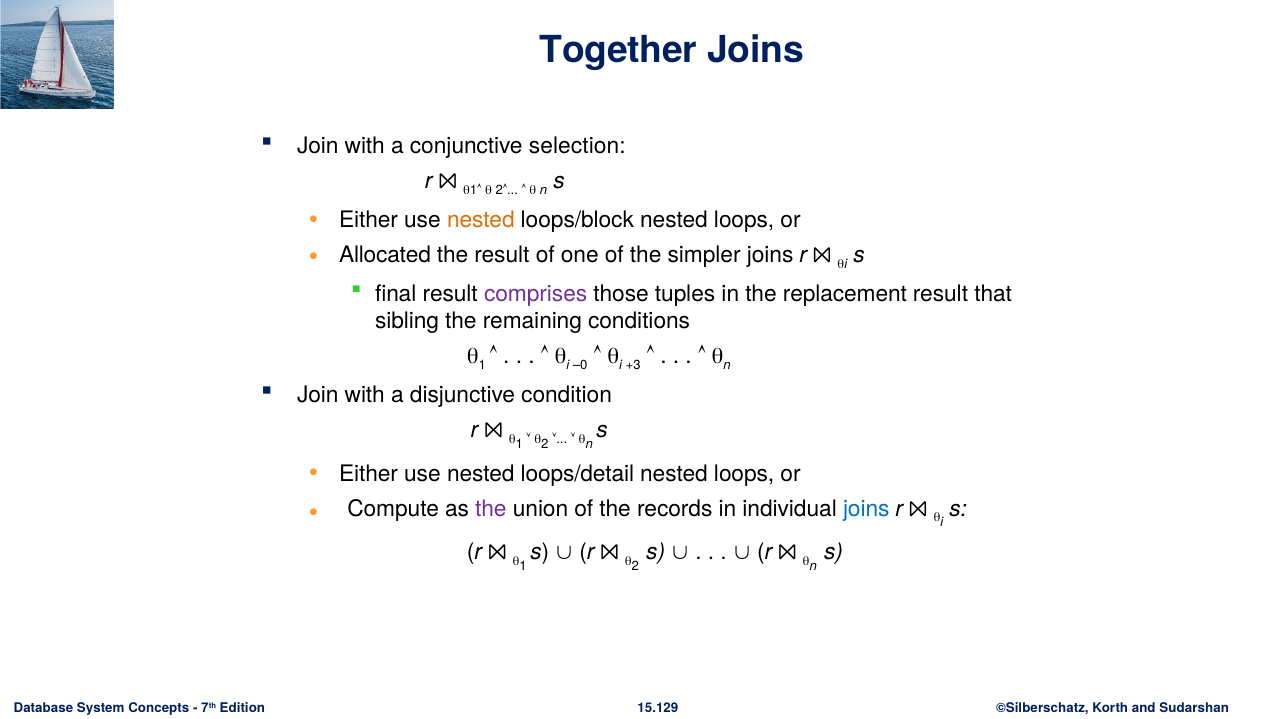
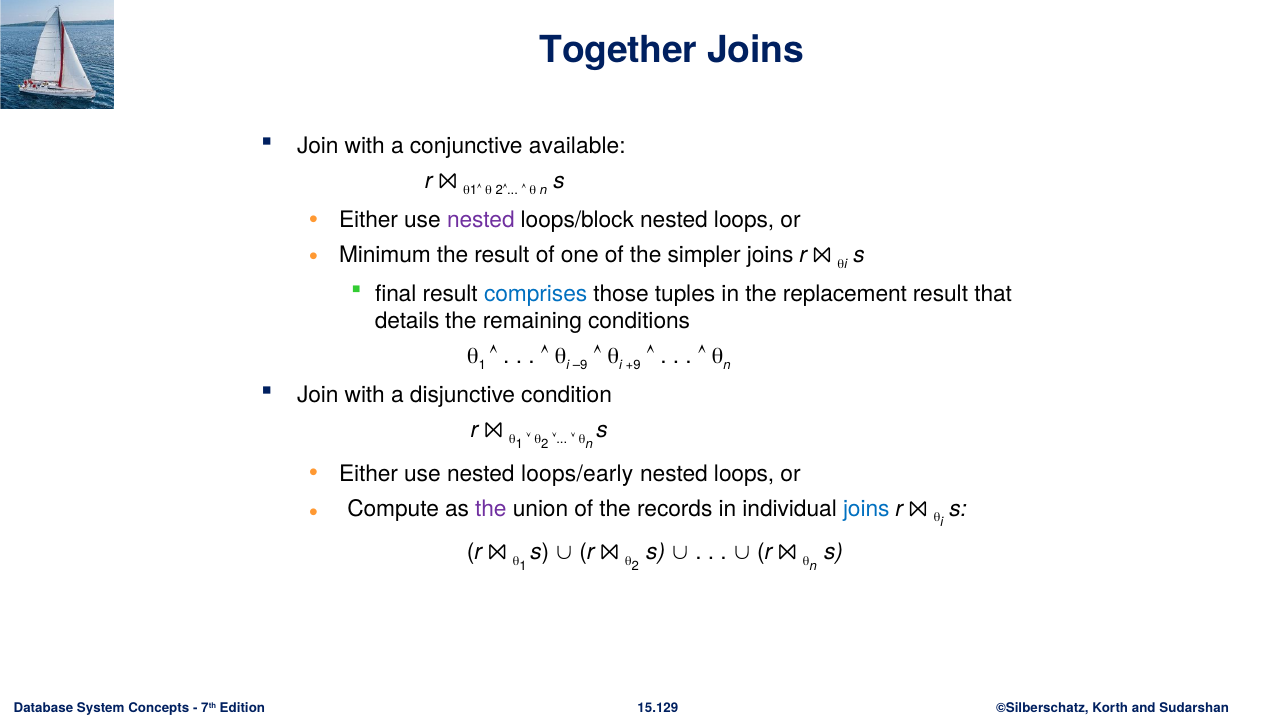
selection: selection -> available
nested at (481, 220) colour: orange -> purple
Allocated: Allocated -> Minimum
comprises colour: purple -> blue
sibling: sibling -> details
–0: –0 -> –9
+3: +3 -> +9
loops/detail: loops/detail -> loops/early
